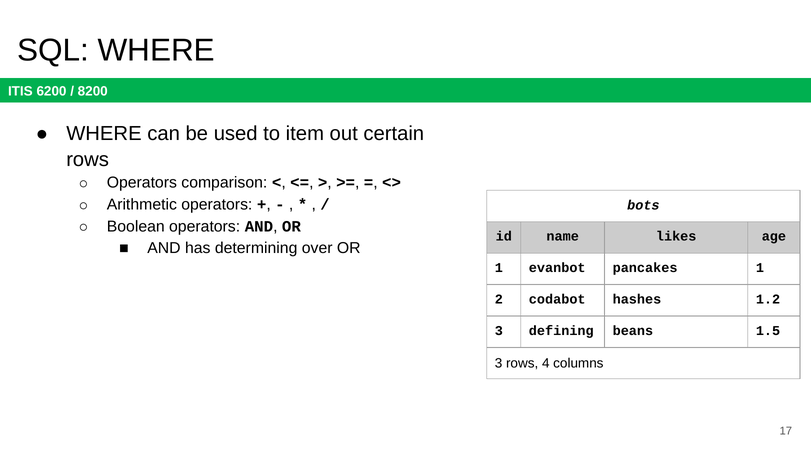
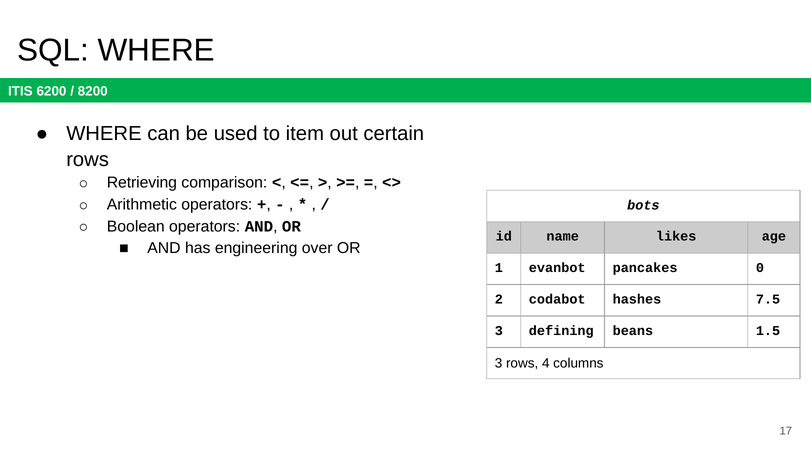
Operators at (142, 183): Operators -> Retrieving
determining: determining -> engineering
pancakes 1: 1 -> 0
1.2: 1.2 -> 7.5
